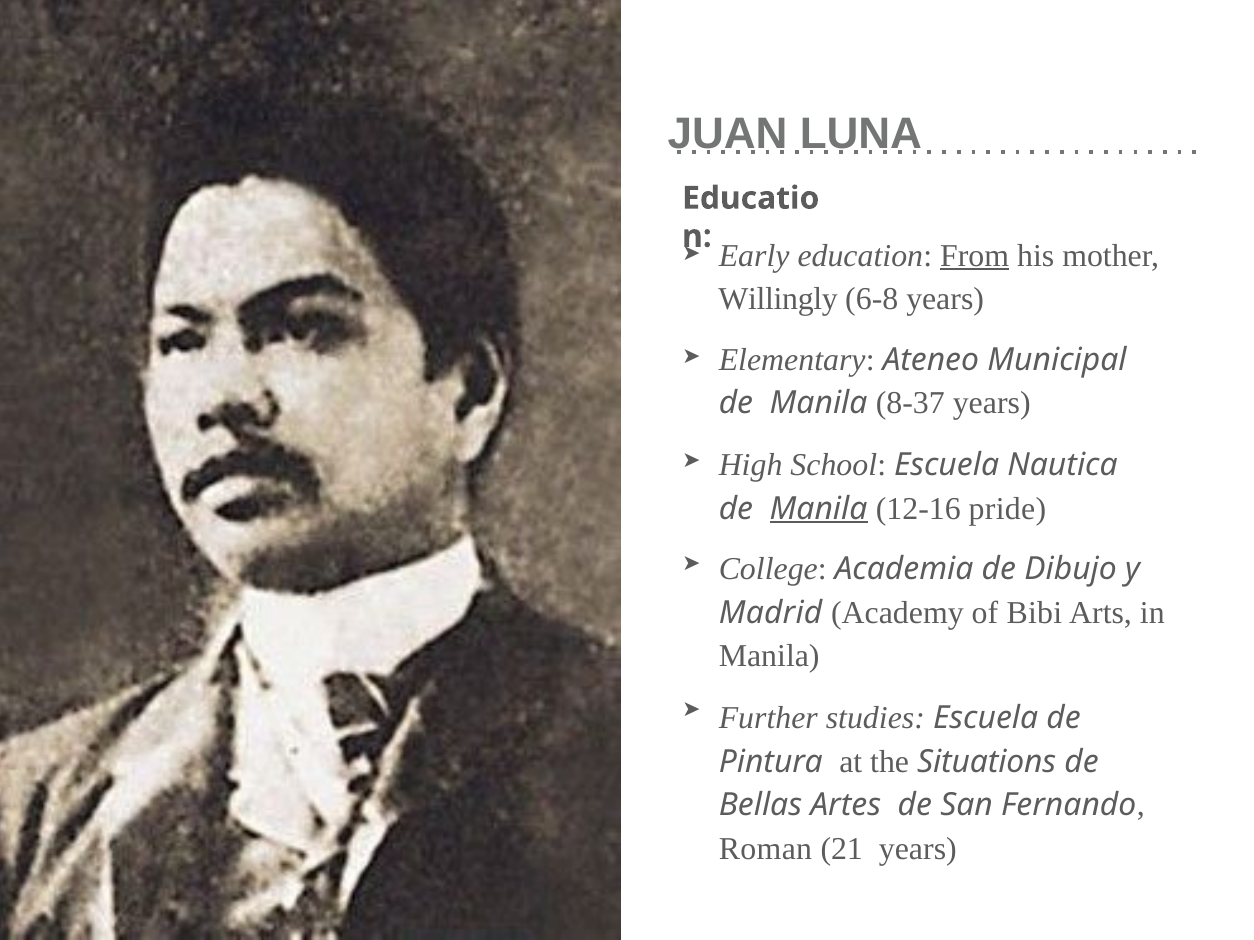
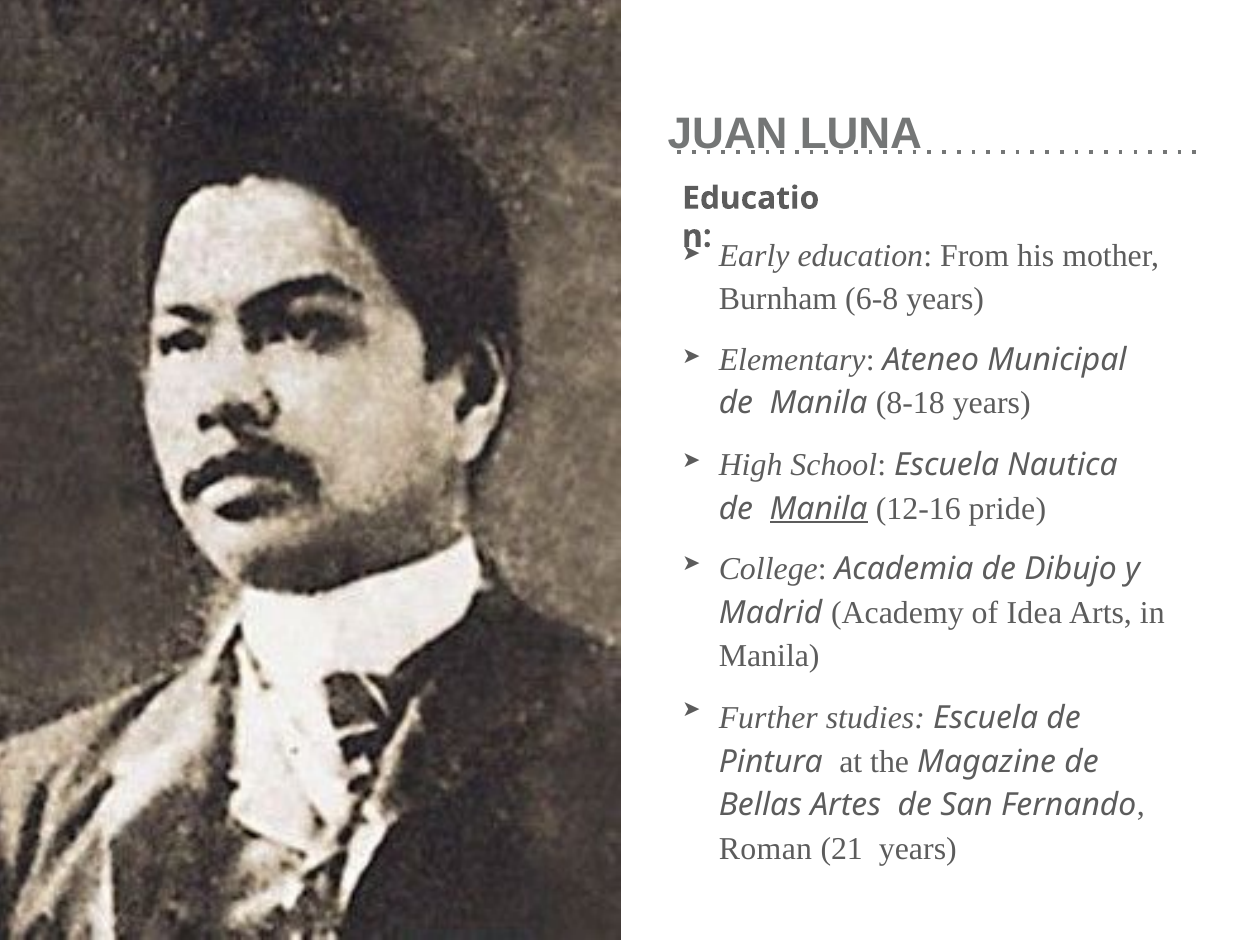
From underline: present -> none
Willingly: Willingly -> Burnham
8-37: 8-37 -> 8-18
Bibi: Bibi -> Idea
Situations: Situations -> Magazine
